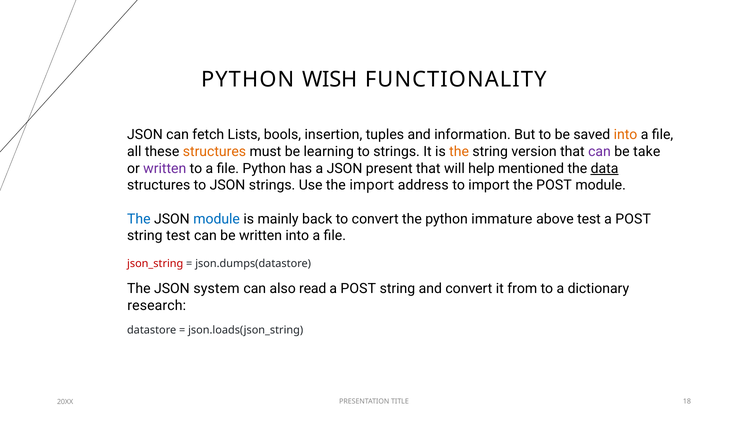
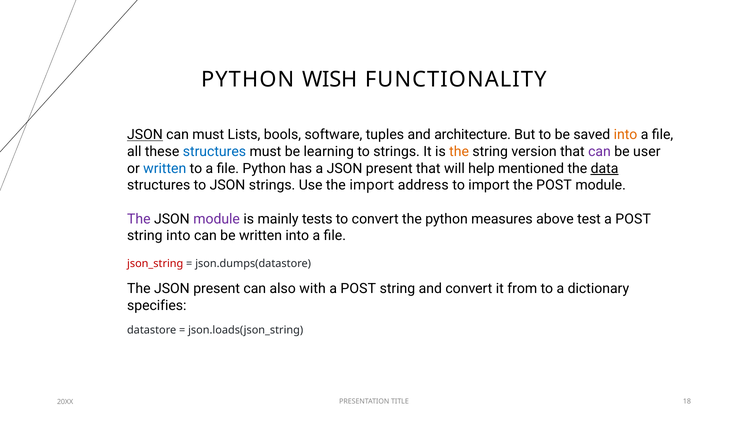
JSON at (145, 135) underline: none -> present
can fetch: fetch -> must
insertion: insertion -> software
information: information -> architecture
structures at (214, 152) colour: orange -> blue
take: take -> user
written at (165, 168) colour: purple -> blue
The at (139, 219) colour: blue -> purple
module at (217, 219) colour: blue -> purple
back: back -> tests
immature: immature -> measures
string test: test -> into
The JSON system: system -> present
read: read -> with
research: research -> specifies
